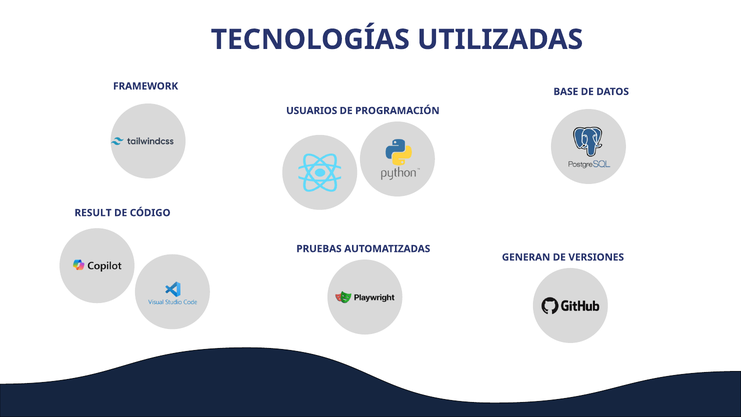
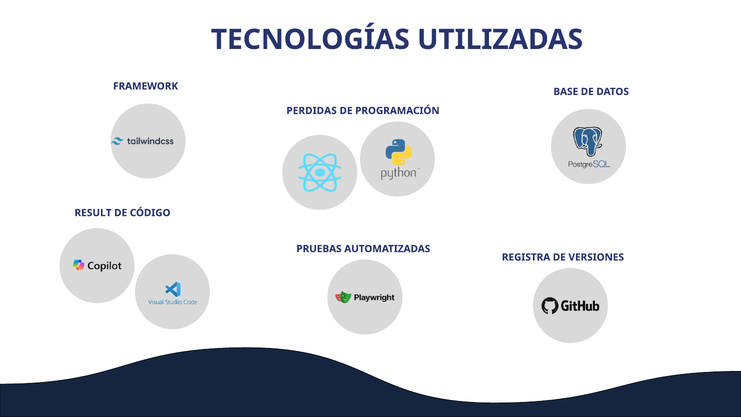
USUARIOS: USUARIOS -> PERDIDAS
GENERAN: GENERAN -> REGISTRA
